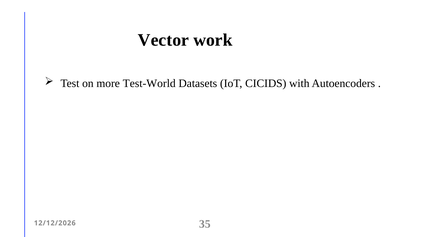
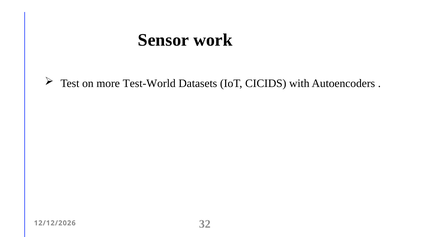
Vector: Vector -> Sensor
35: 35 -> 32
